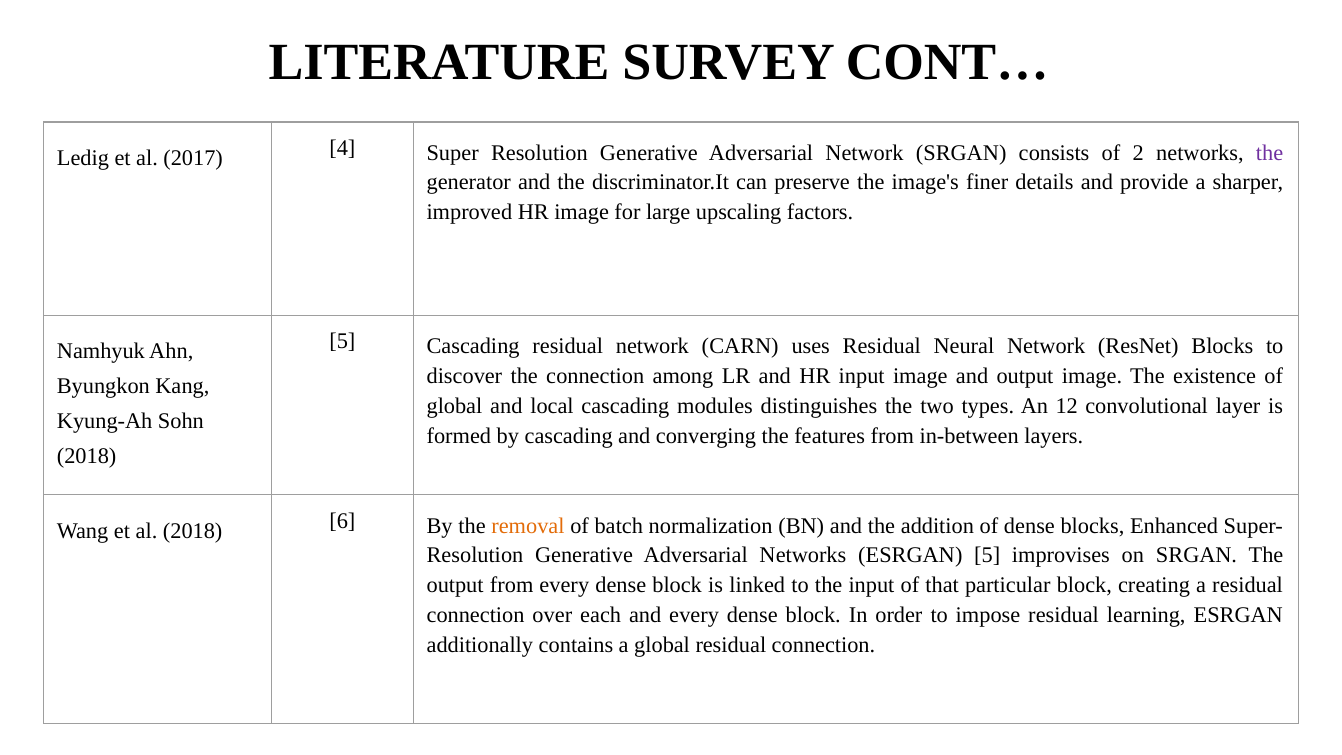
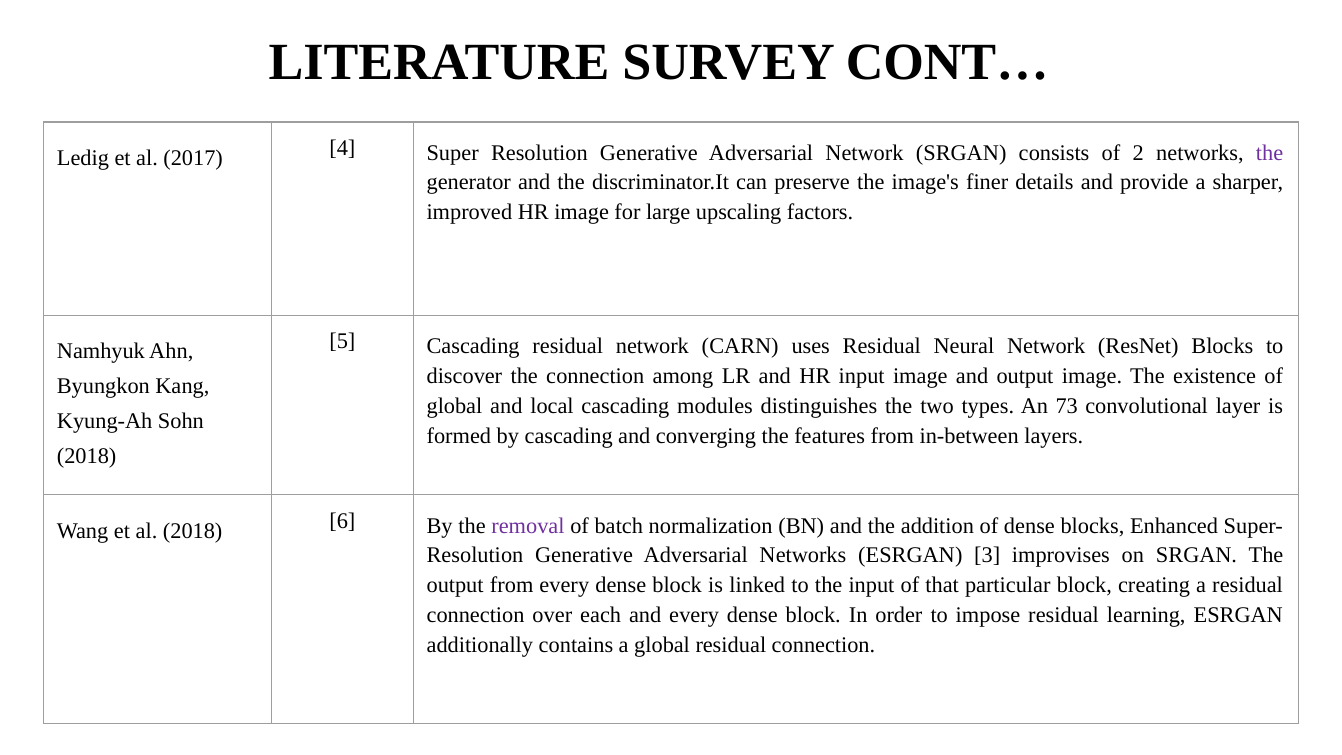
12: 12 -> 73
removal colour: orange -> purple
ESRGAN 5: 5 -> 3
